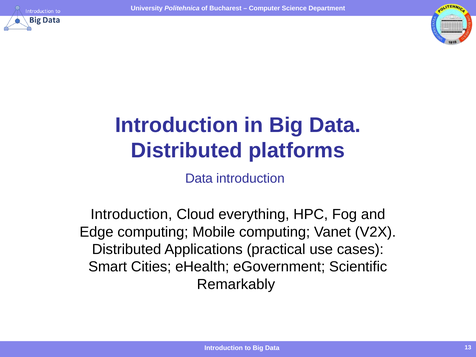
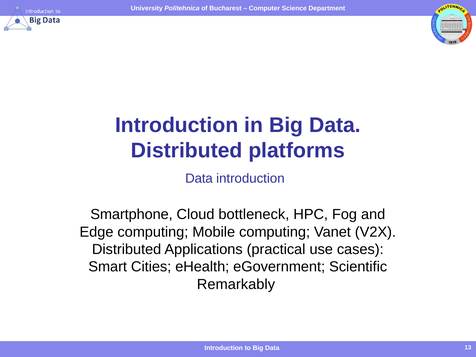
Introduction at (131, 214): Introduction -> Smartphone
everything: everything -> bottleneck
